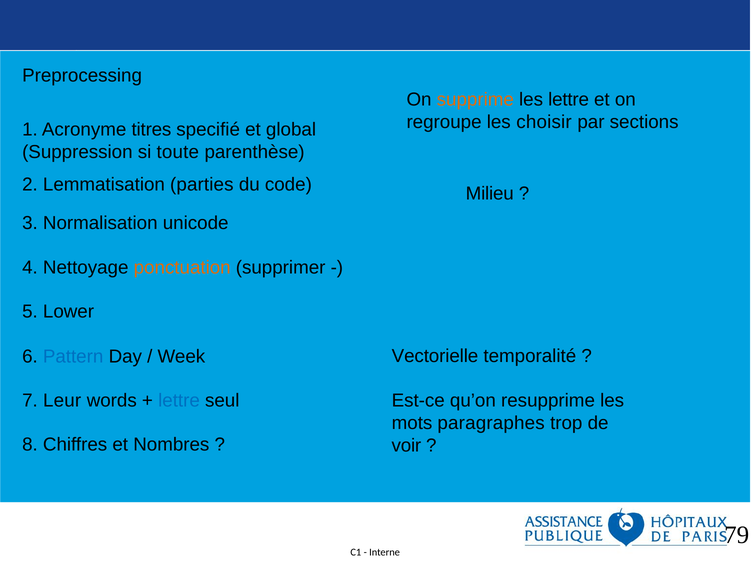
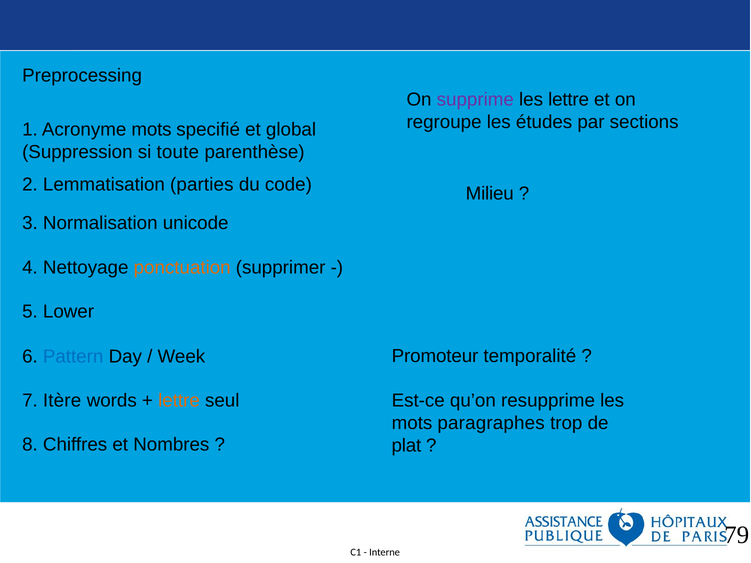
supprime colour: orange -> purple
choisir: choisir -> études
Acronyme titres: titres -> mots
Vectorielle: Vectorielle -> Promoteur
Leur: Leur -> Itère
lettre at (179, 401) colour: blue -> orange
voir: voir -> plat
